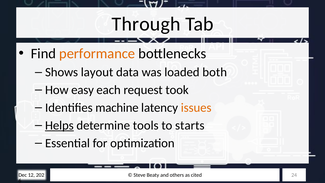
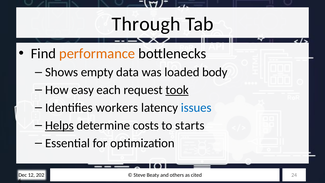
layout: layout -> empty
both: both -> body
took underline: none -> present
machine: machine -> workers
issues colour: orange -> blue
tools: tools -> costs
